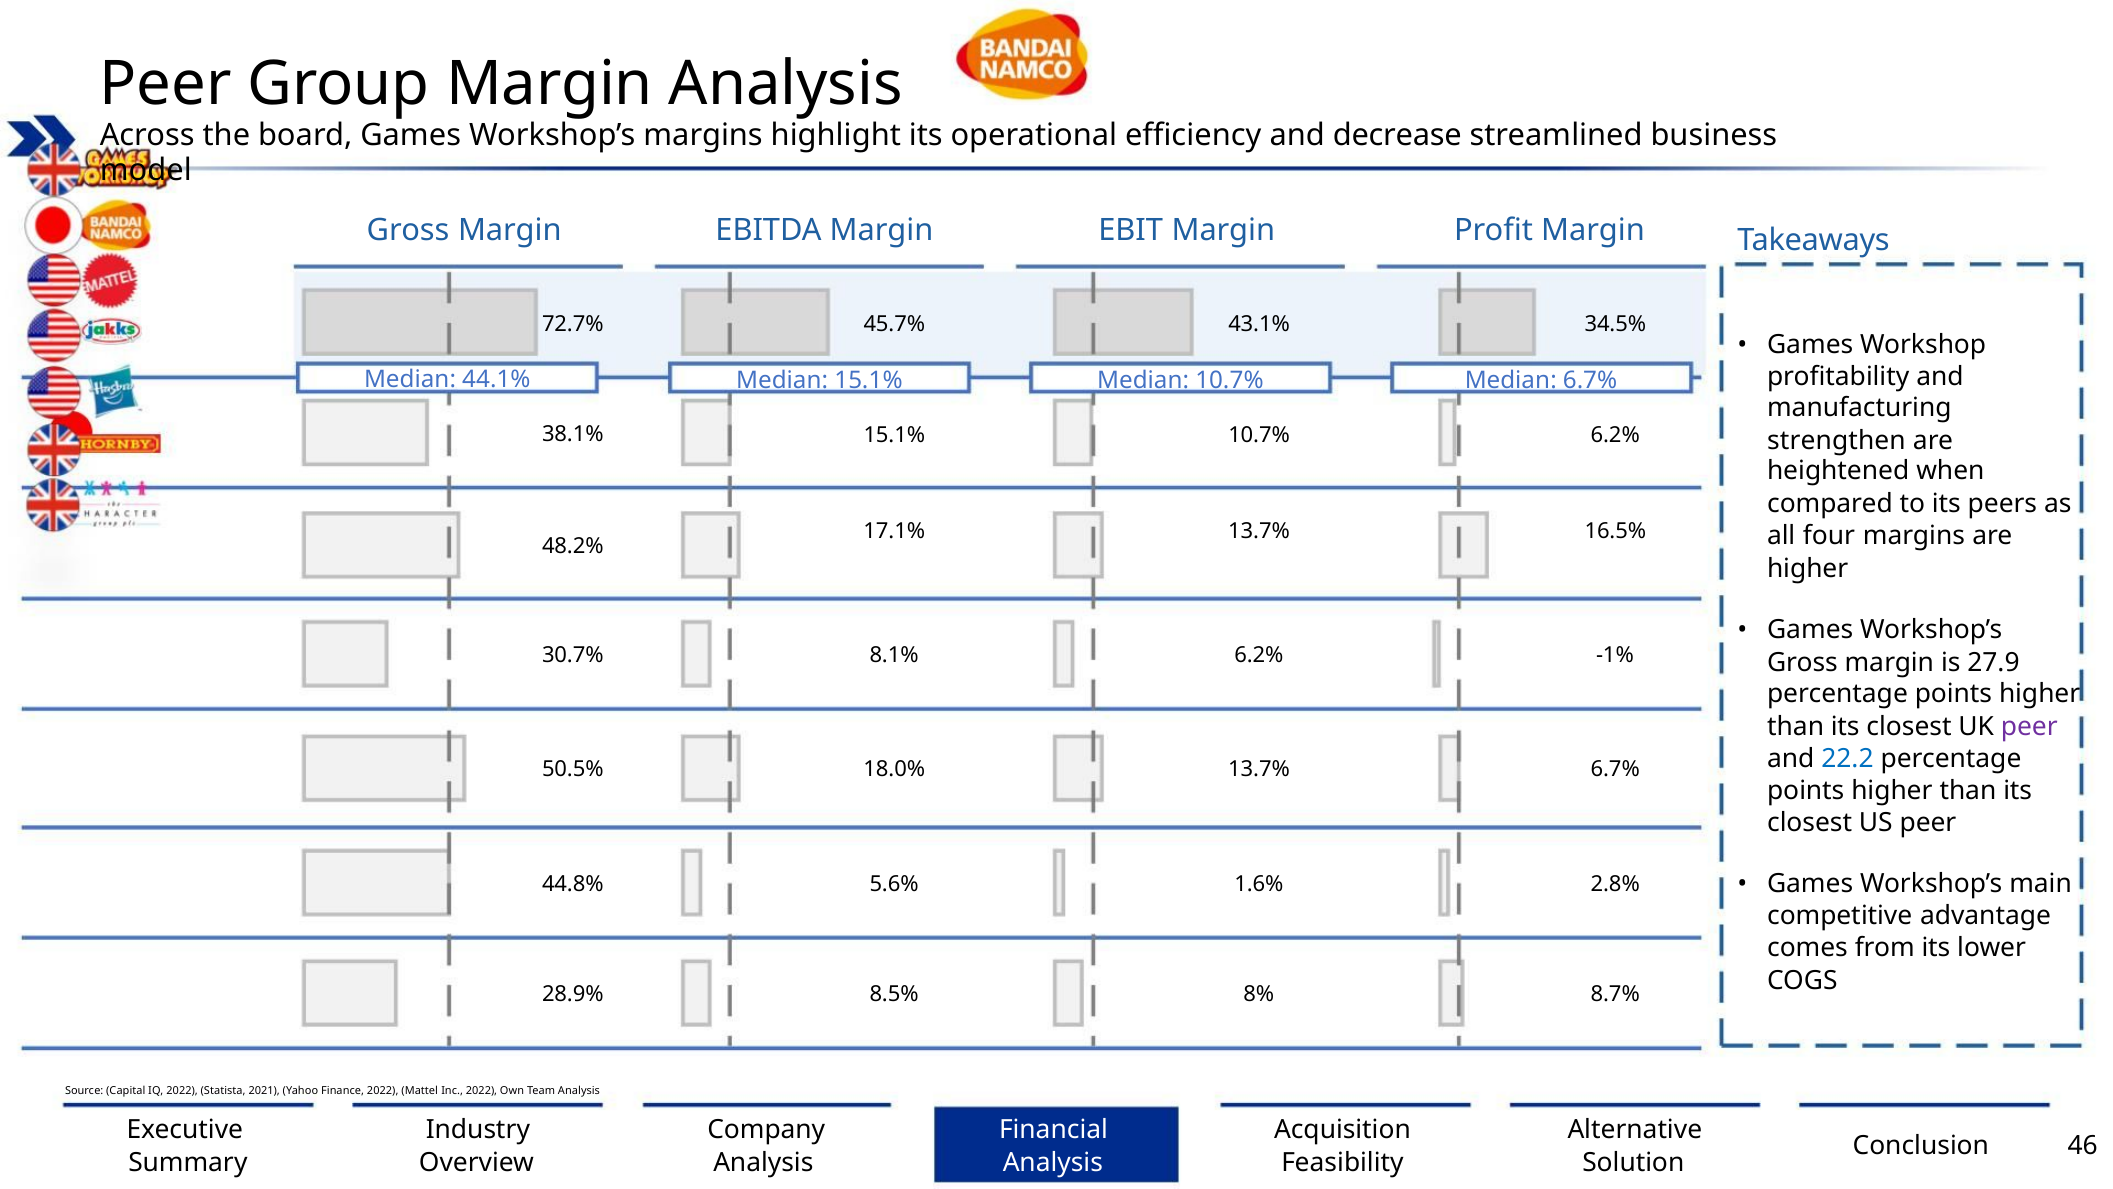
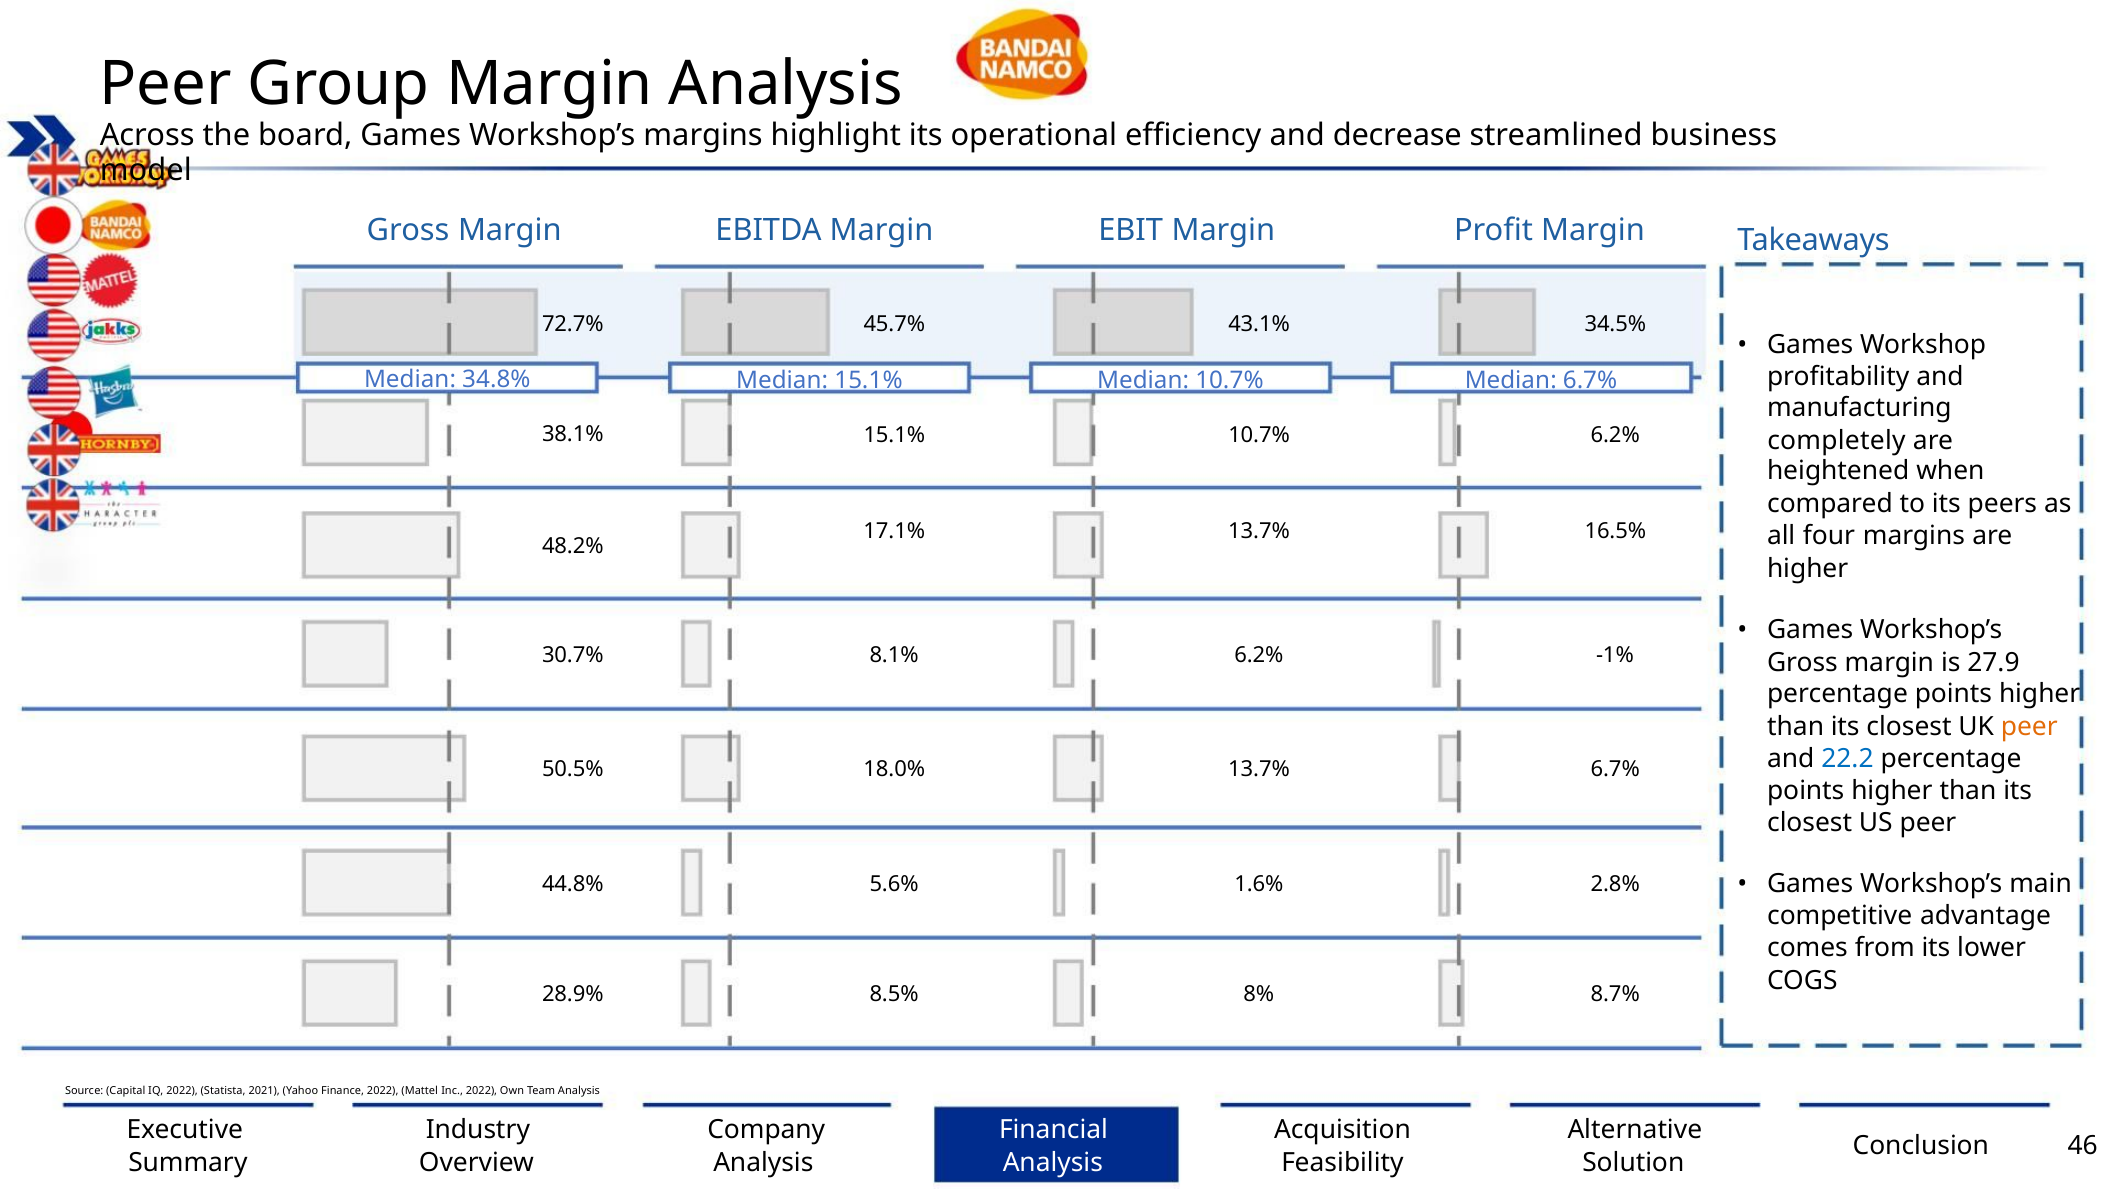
44.1%: 44.1% -> 34.8%
strengthen: strengthen -> completely
peer at (2029, 727) colour: purple -> orange
